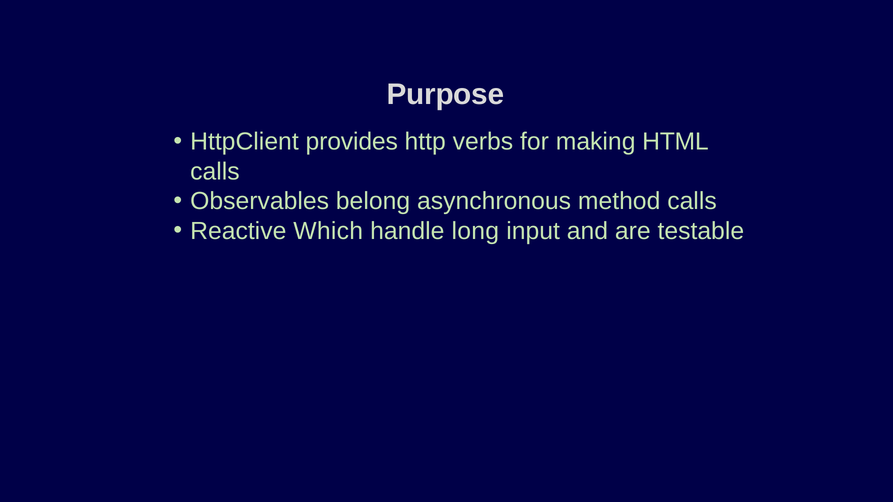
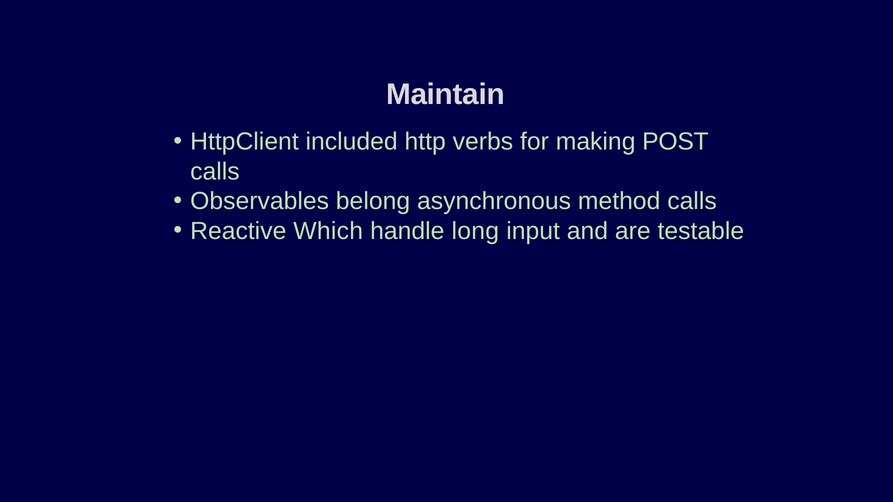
Purpose: Purpose -> Maintain
provides: provides -> included
HTML: HTML -> POST
